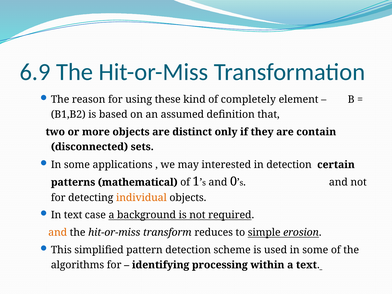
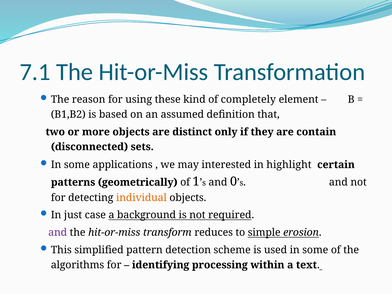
6.9: 6.9 -> 7.1
in detection: detection -> highlight
mathematical: mathematical -> geometrically
In text: text -> just
and at (58, 233) colour: orange -> purple
